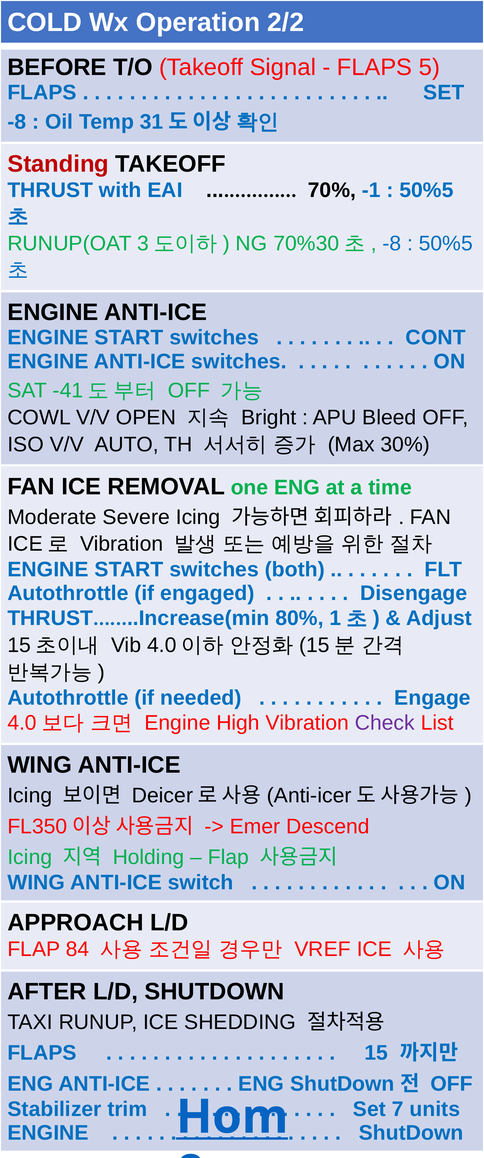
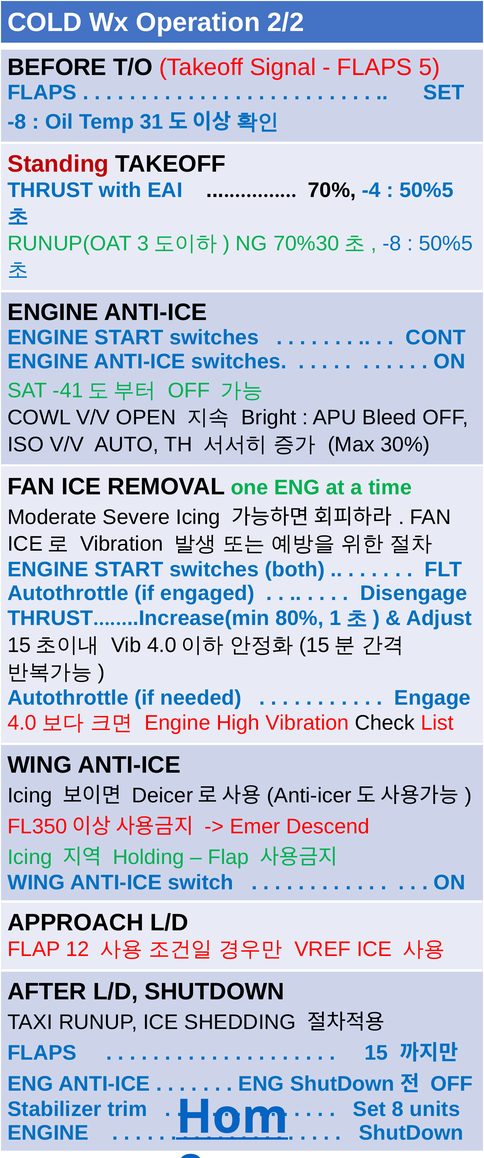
-1: -1 -> -4
Check colour: purple -> black
84: 84 -> 12
7: 7 -> 8
